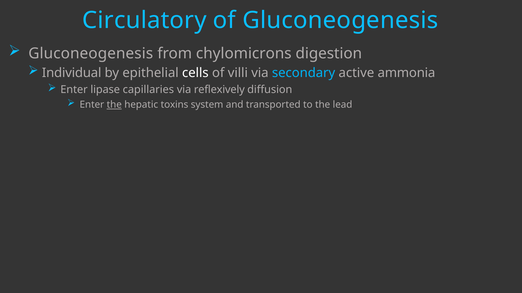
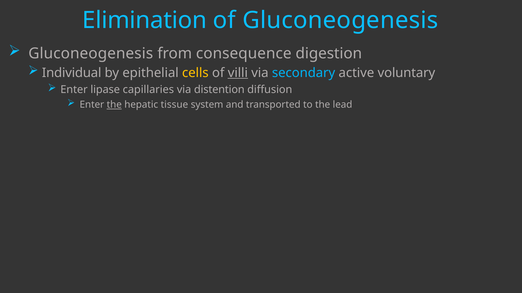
Circulatory: Circulatory -> Elimination
chylomicrons: chylomicrons -> consequence
cells colour: white -> yellow
villi underline: none -> present
ammonia: ammonia -> voluntary
reflexively: reflexively -> distention
toxins: toxins -> tissue
